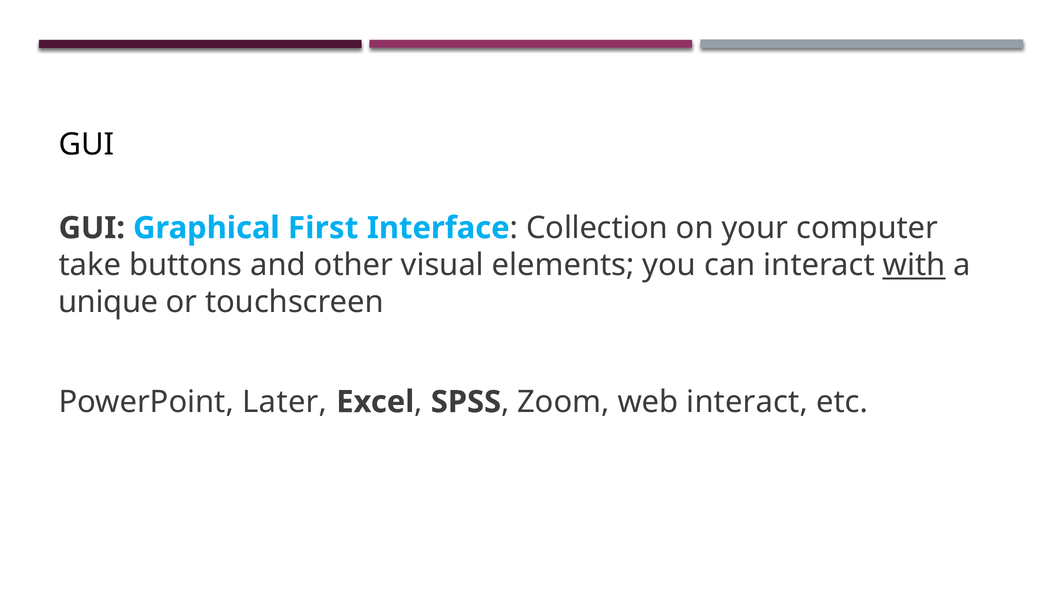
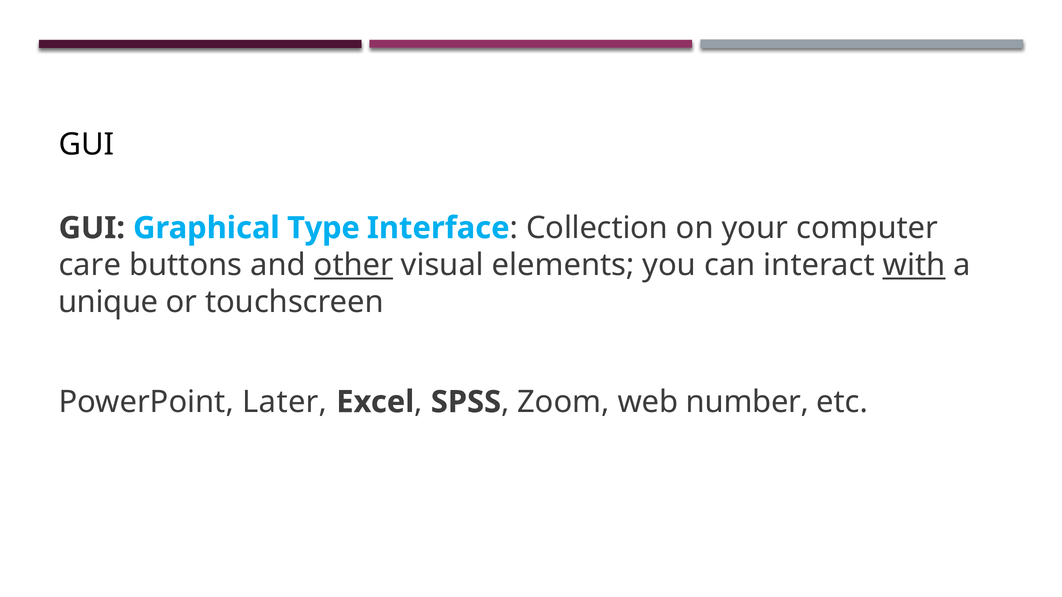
First: First -> Type
take: take -> care
other underline: none -> present
web interact: interact -> number
